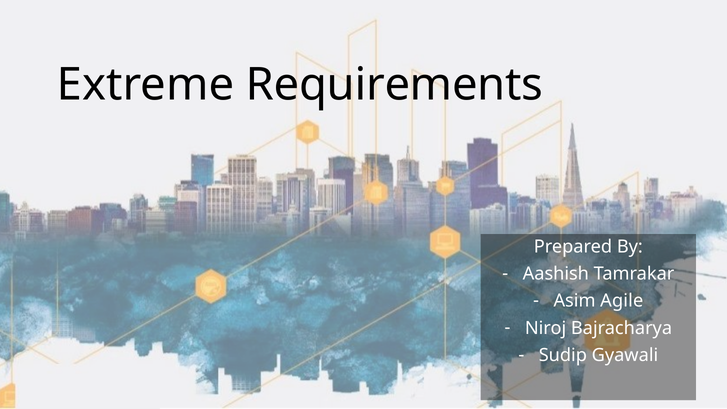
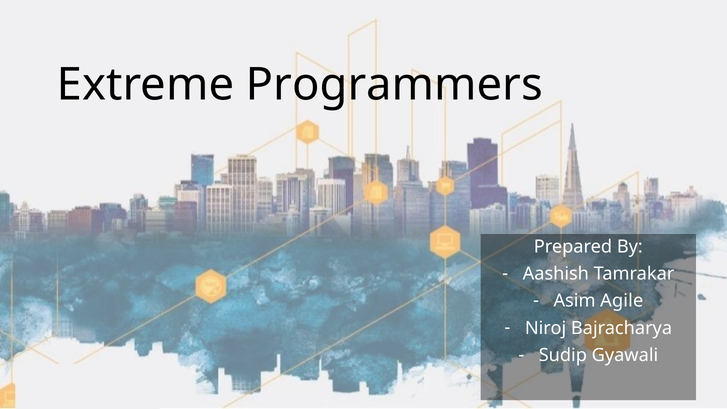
Requirements: Requirements -> Programmers
